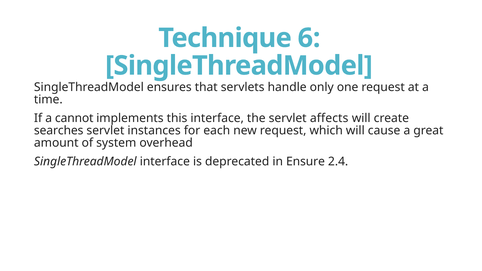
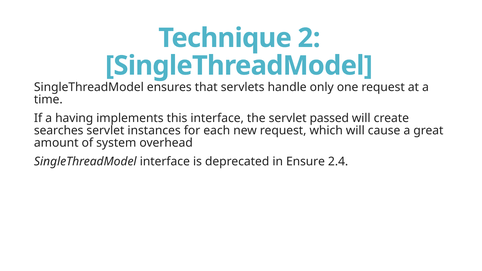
6: 6 -> 2
cannot: cannot -> having
affects: affects -> passed
